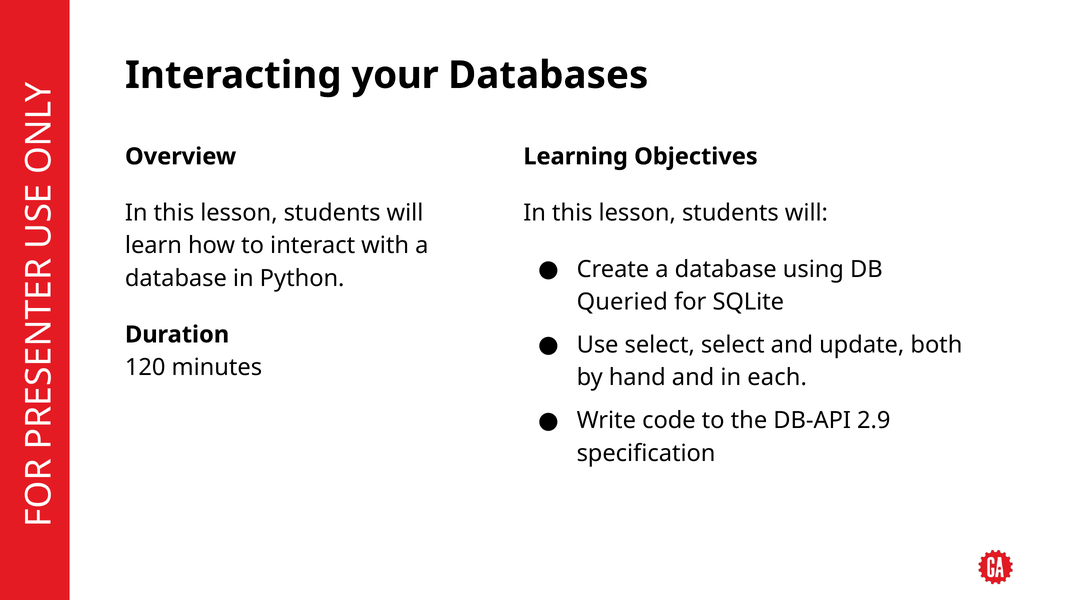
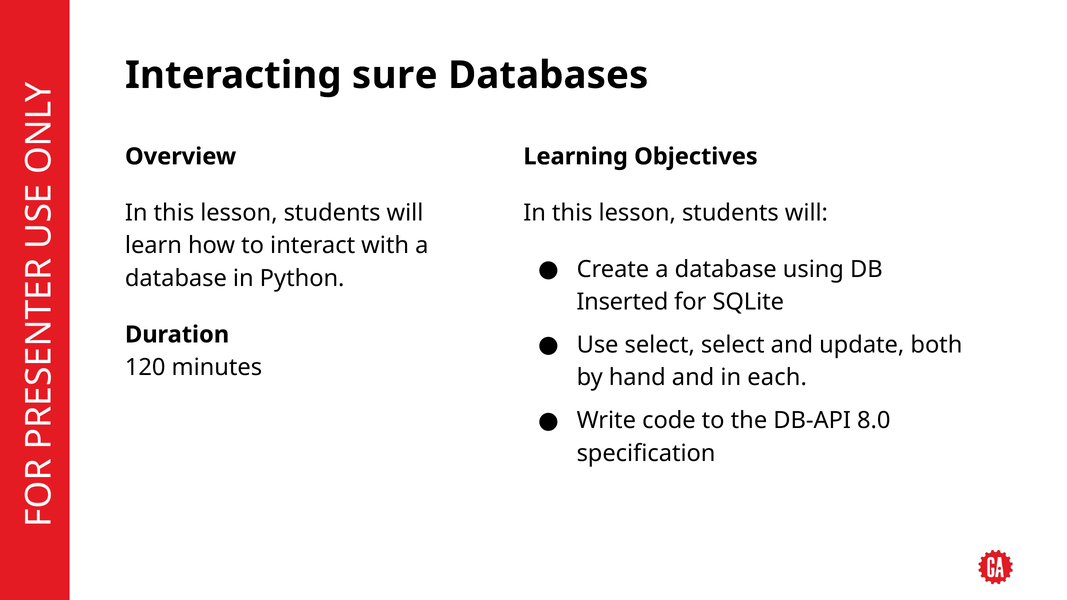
your: your -> sure
Queried: Queried -> Inserted
2.9: 2.9 -> 8.0
